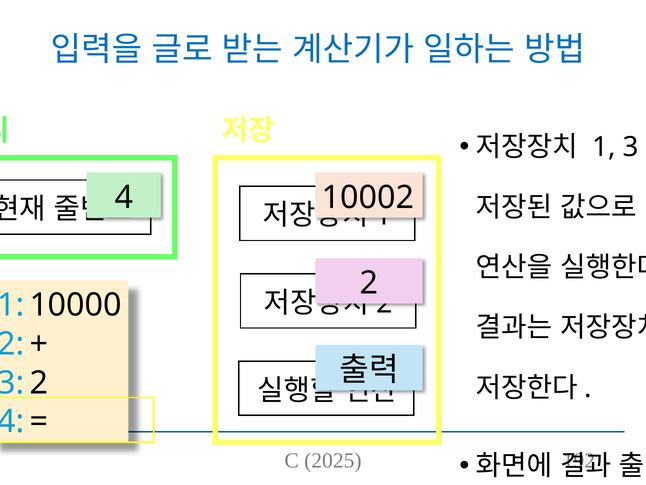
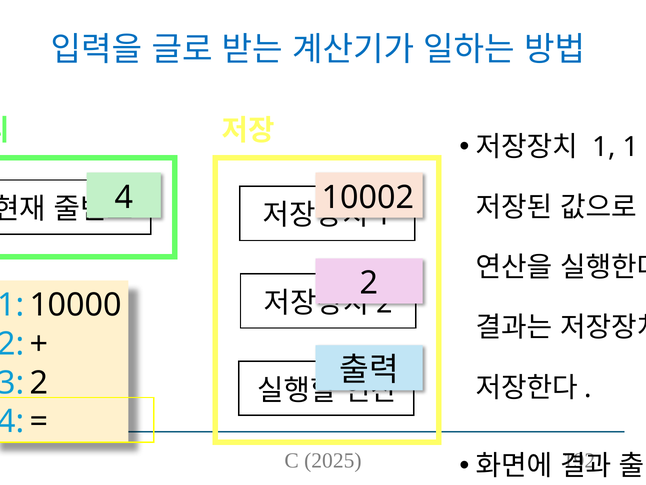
1 3: 3 -> 1
